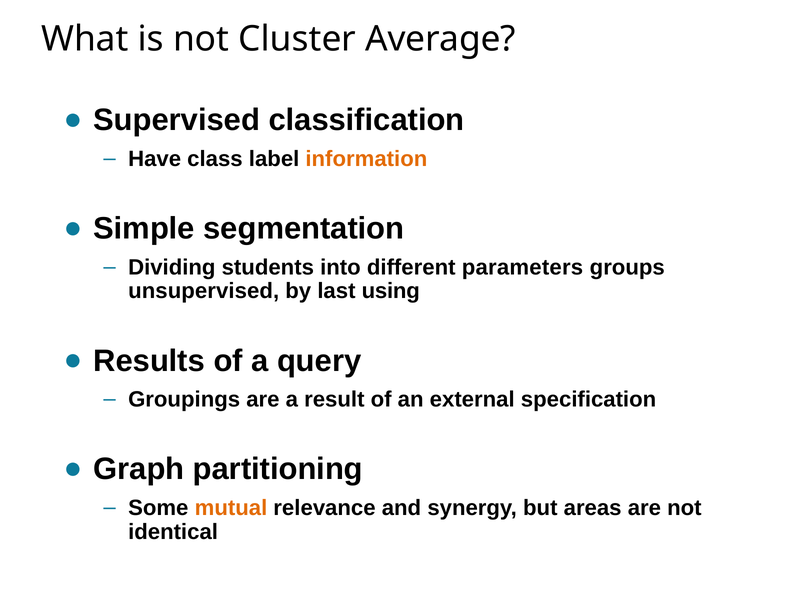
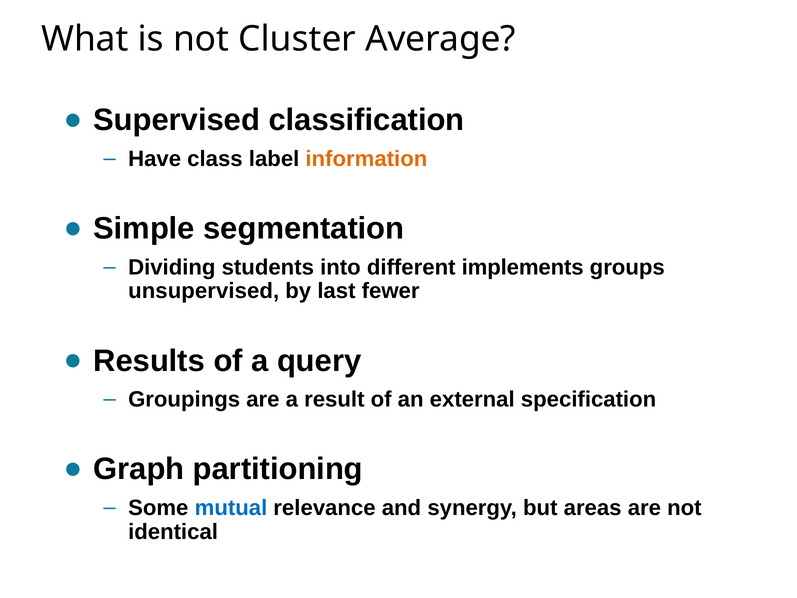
parameters: parameters -> implements
using: using -> fewer
mutual colour: orange -> blue
